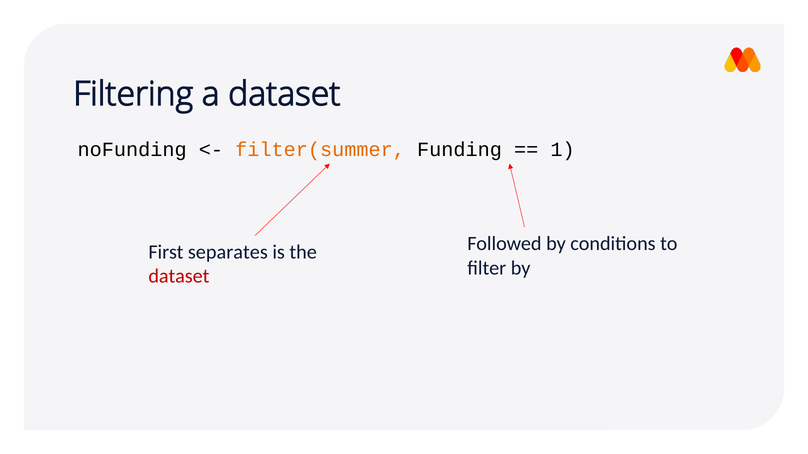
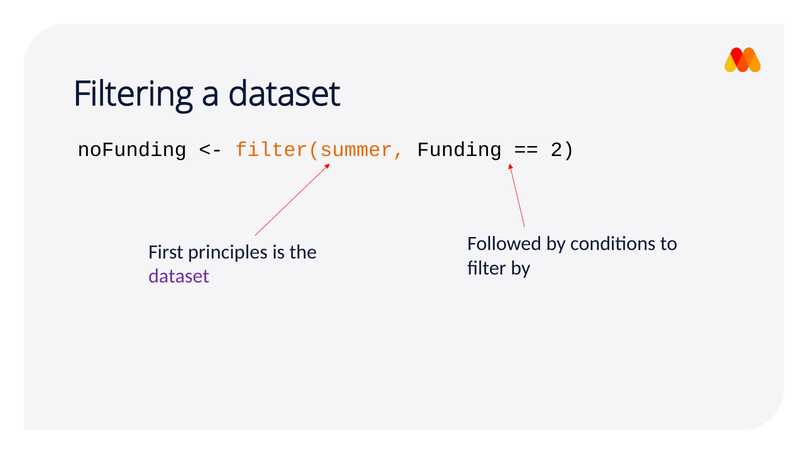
1: 1 -> 2
separates: separates -> principles
dataset at (179, 277) colour: red -> purple
